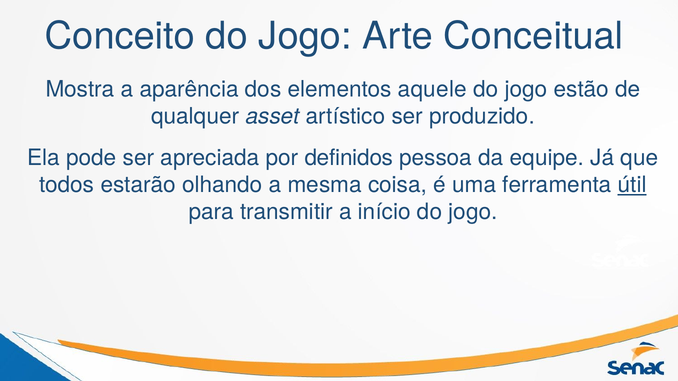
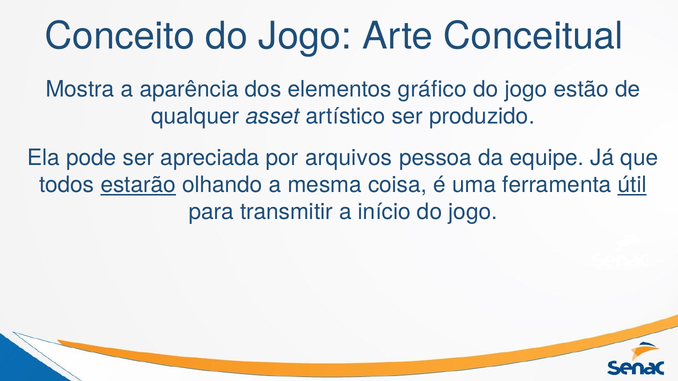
aquele: aquele -> gráfico
definidos: definidos -> arquivos
estarão underline: none -> present
